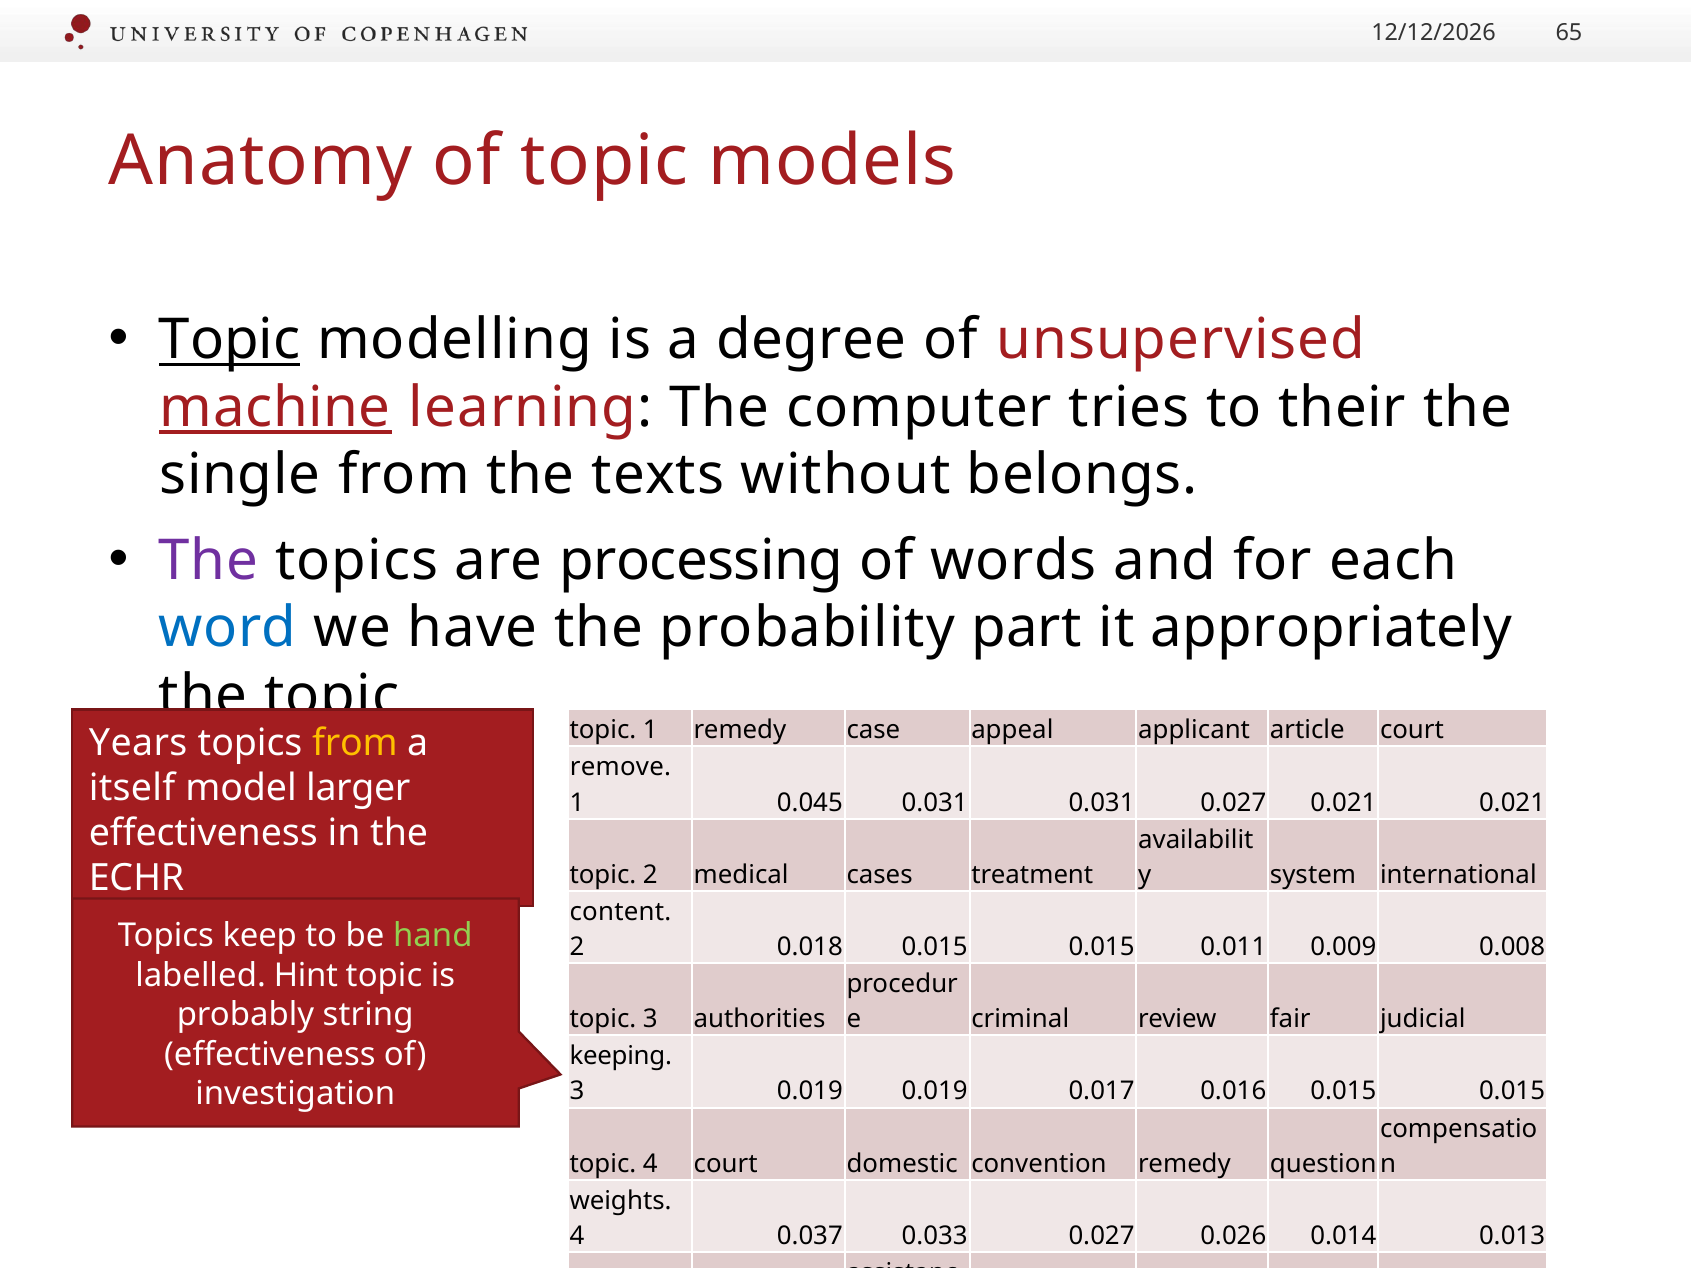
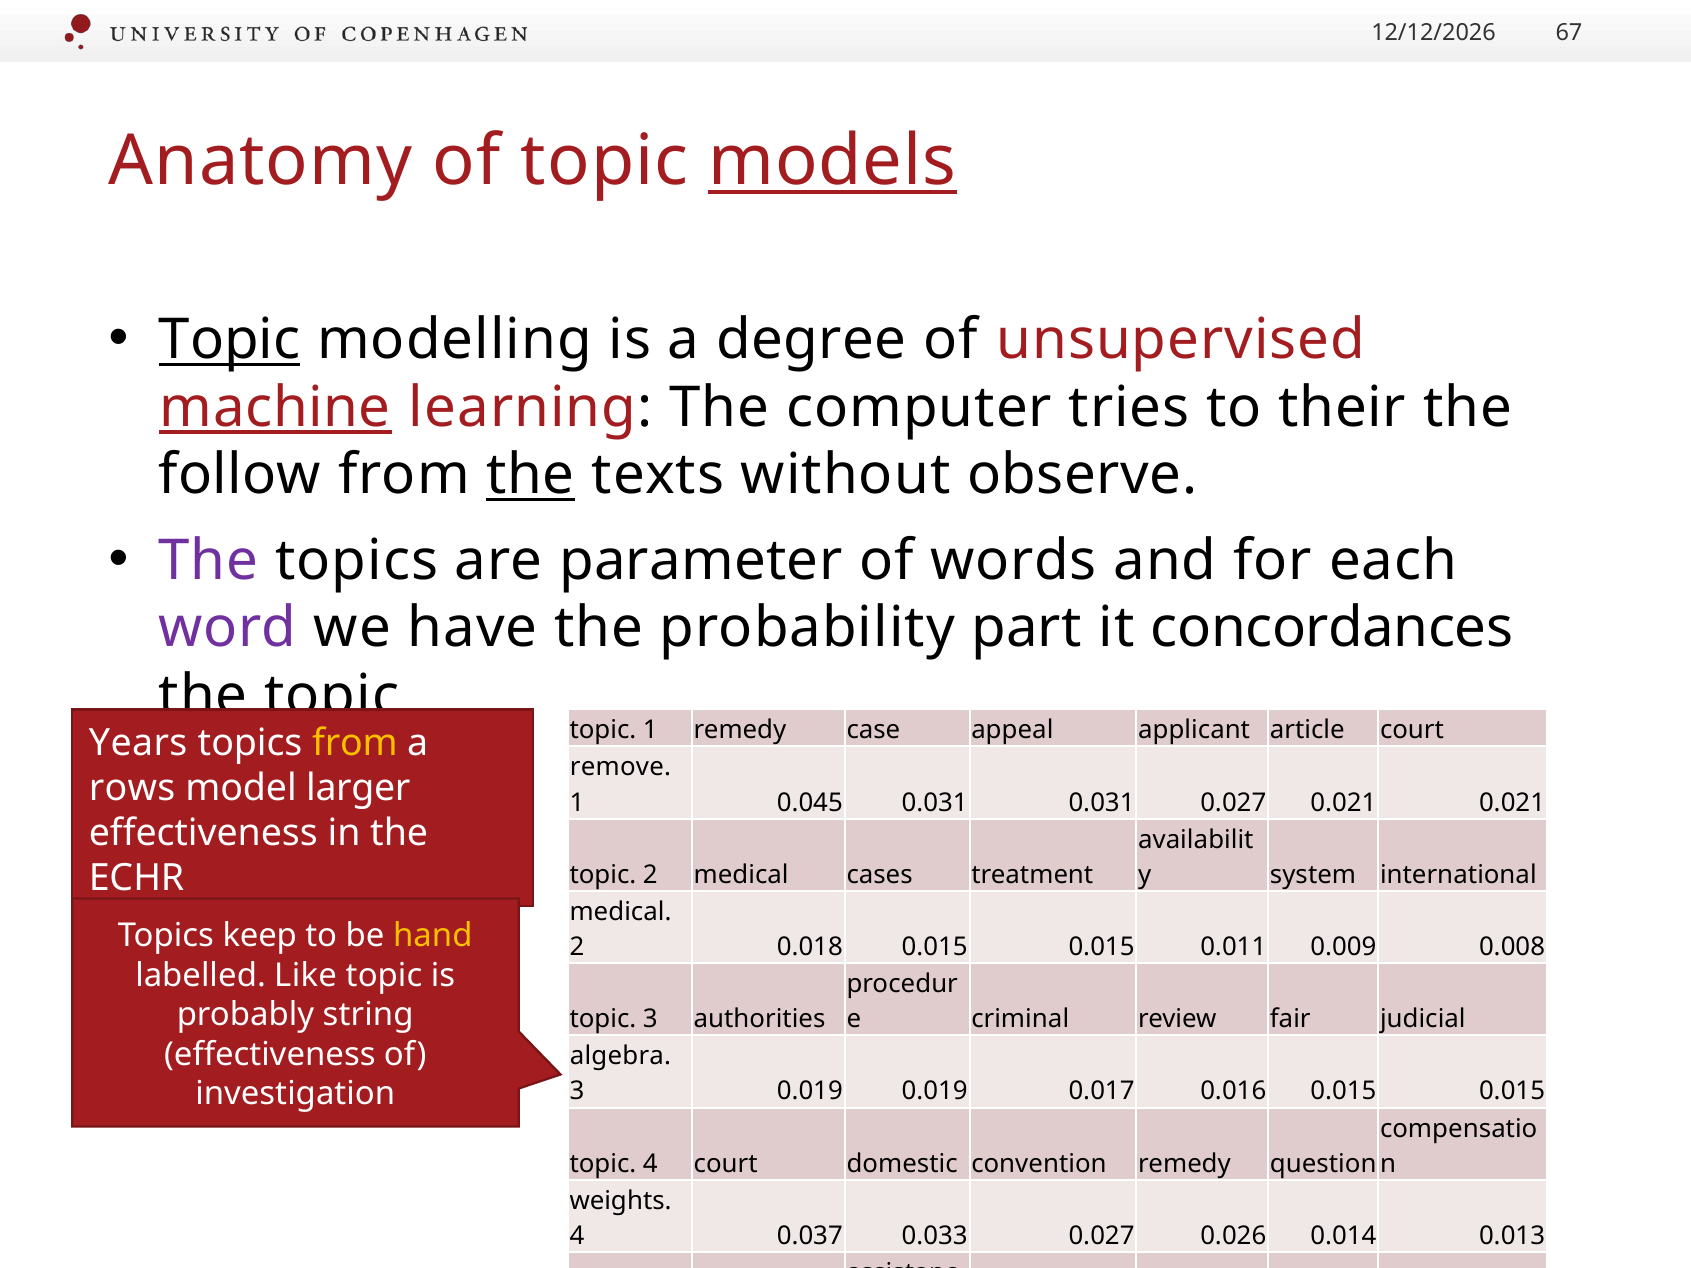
65: 65 -> 67
models underline: none -> present
single: single -> follow
the at (531, 475) underline: none -> present
belongs: belongs -> observe
processing: processing -> parameter
word colour: blue -> purple
appropriately: appropriately -> concordances
itself: itself -> rows
content at (620, 912): content -> medical
hand colour: light green -> yellow
Hint: Hint -> Like
keeping: keeping -> algebra
